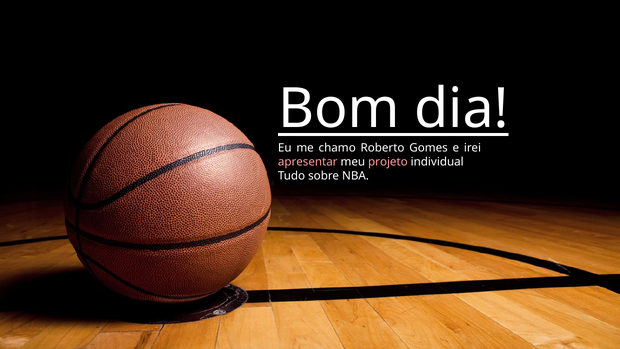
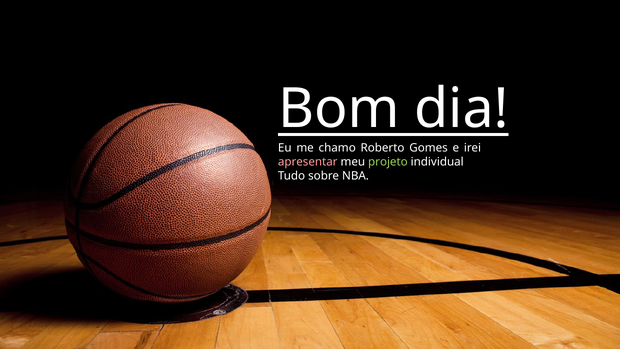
projeto colour: pink -> light green
